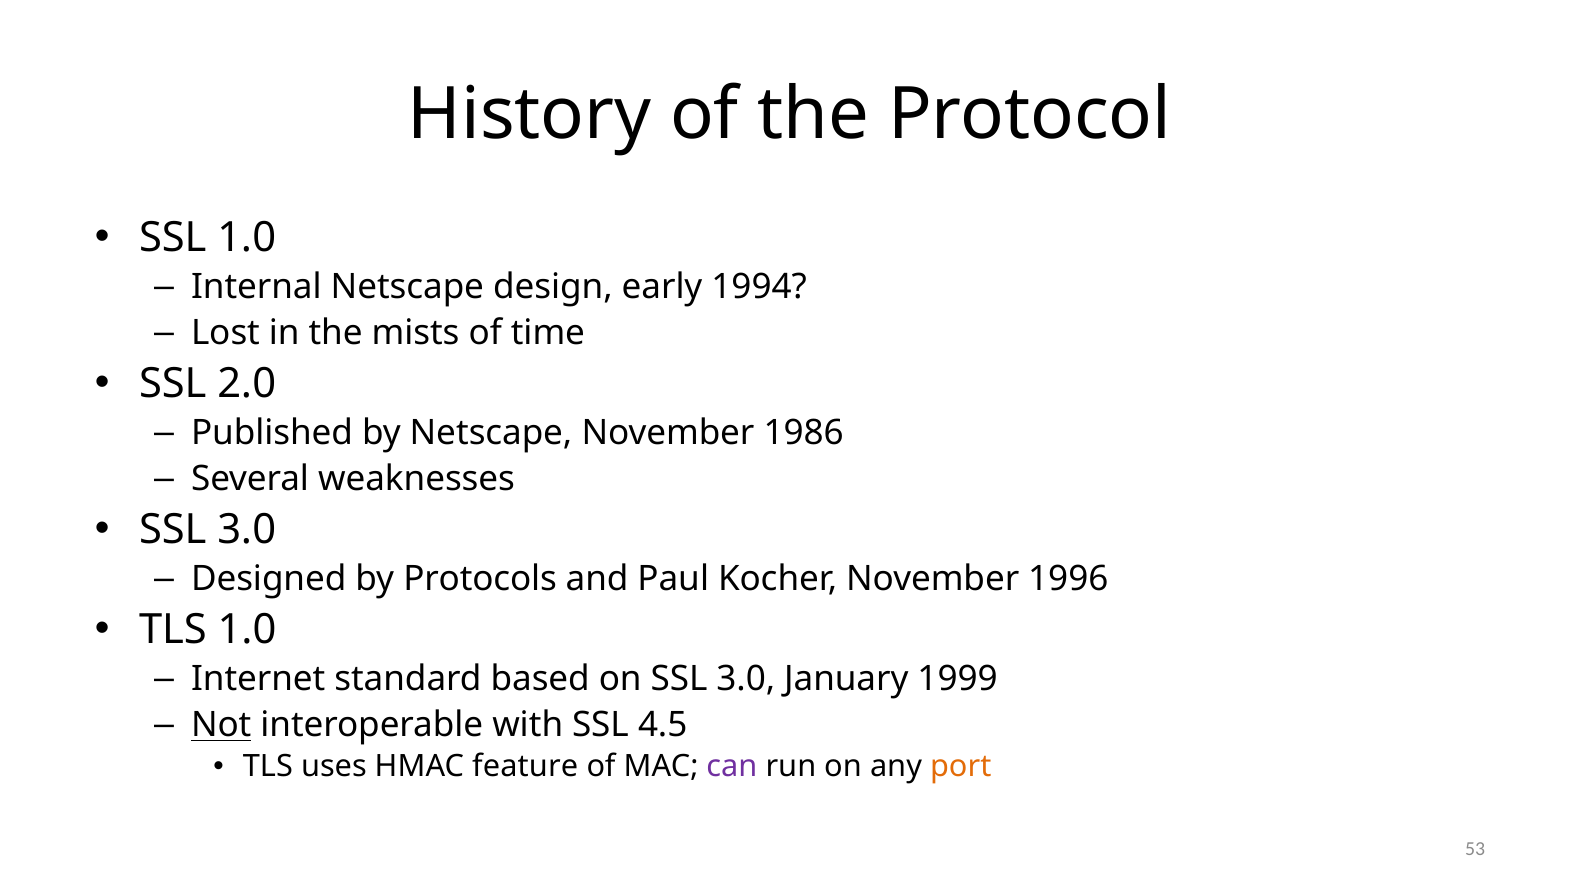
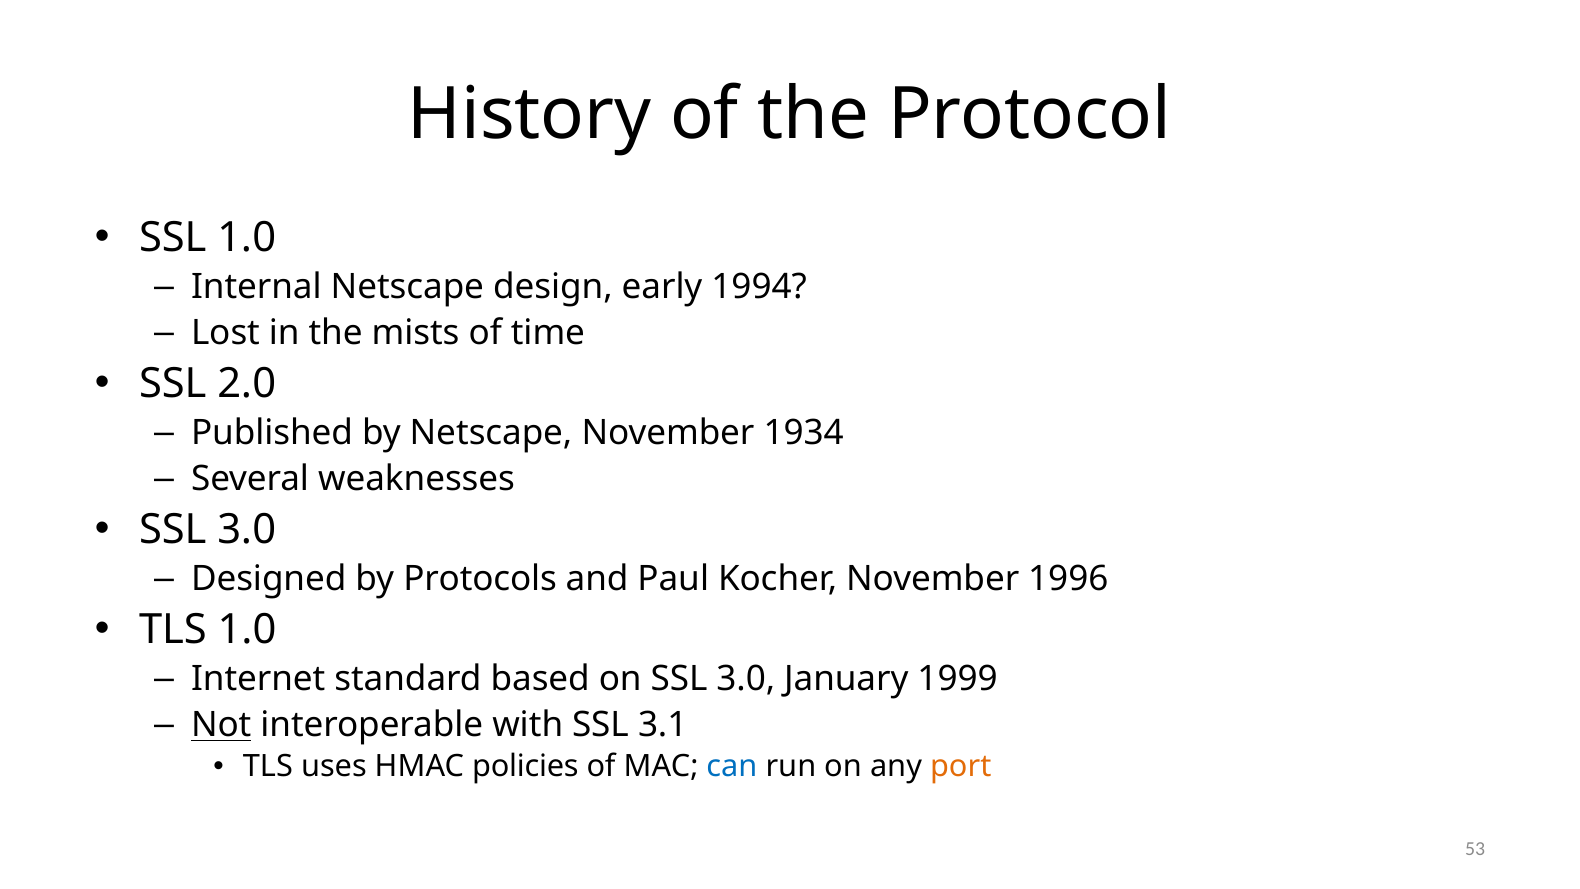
1986: 1986 -> 1934
4.5: 4.5 -> 3.1
feature: feature -> policies
can colour: purple -> blue
